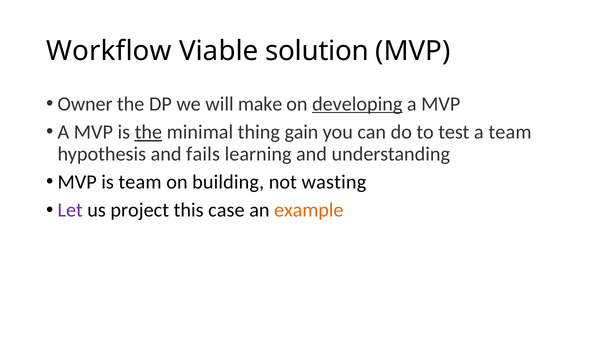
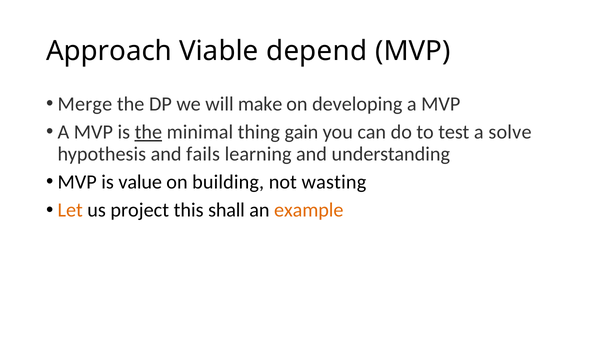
Workflow: Workflow -> Approach
solution: solution -> depend
Owner: Owner -> Merge
developing underline: present -> none
a team: team -> solve
is team: team -> value
Let colour: purple -> orange
case: case -> shall
